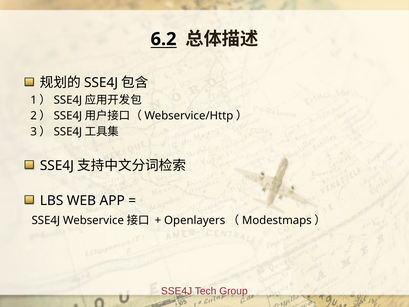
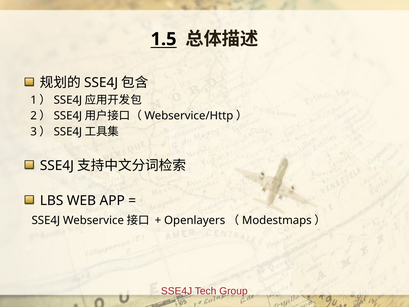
6.2: 6.2 -> 1.5
